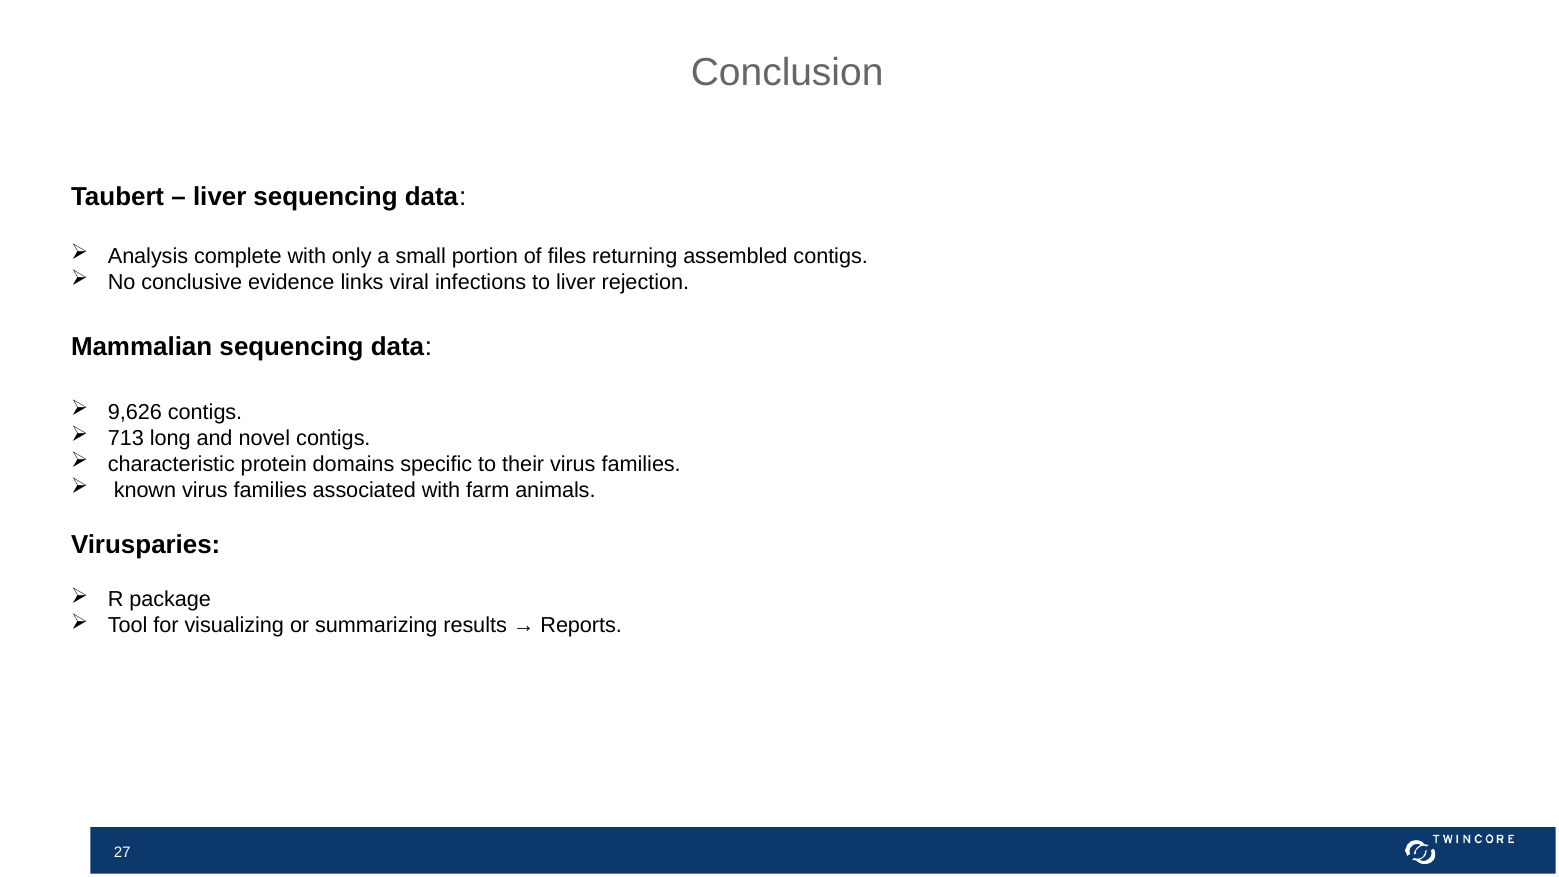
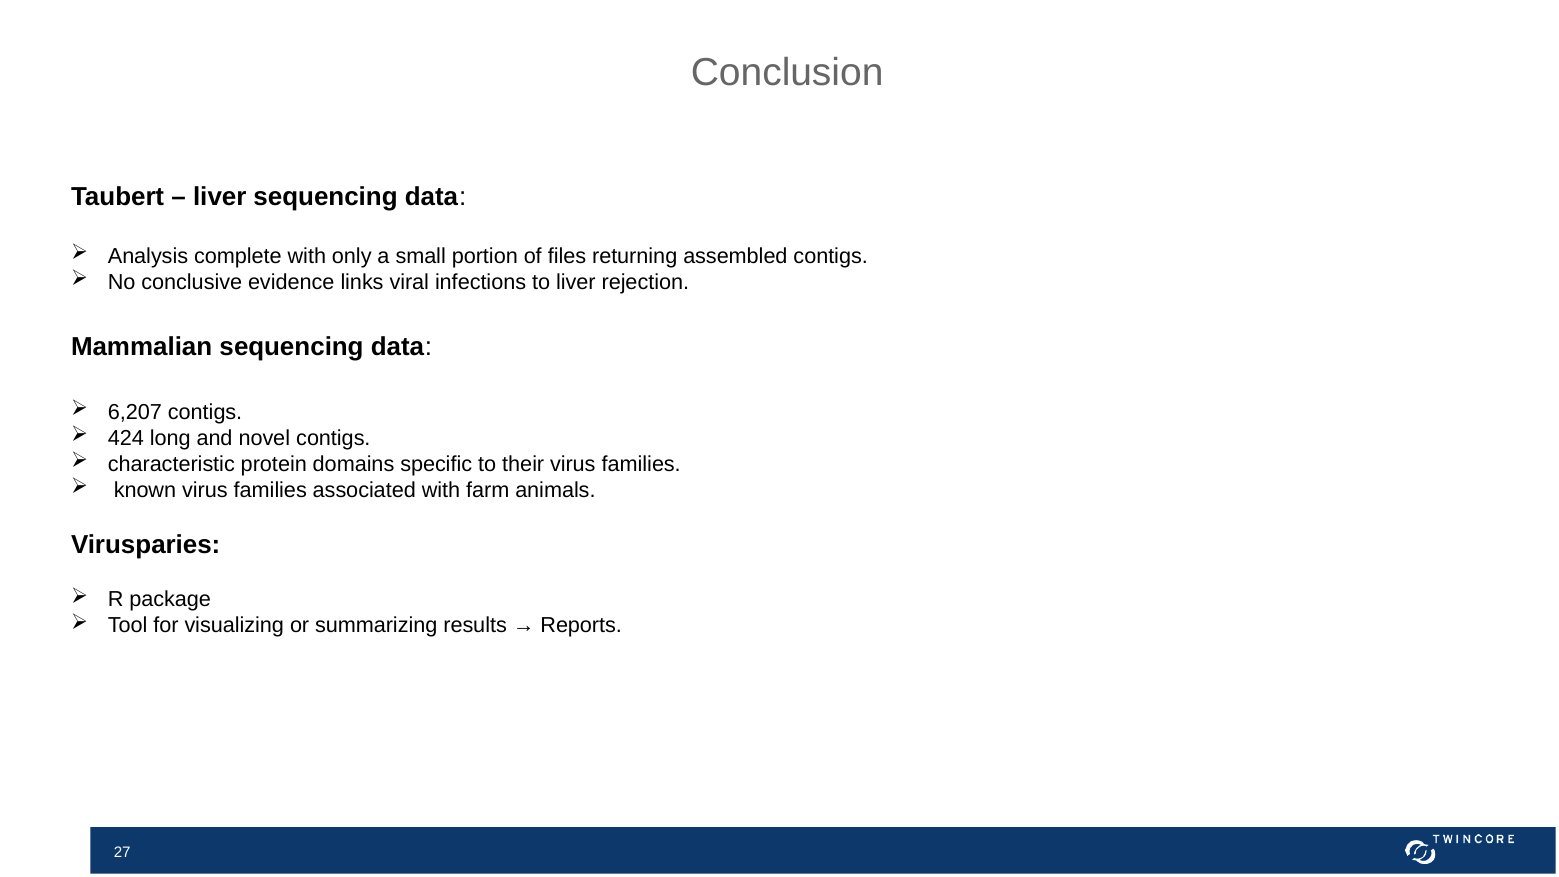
9,626: 9,626 -> 6,207
713: 713 -> 424
